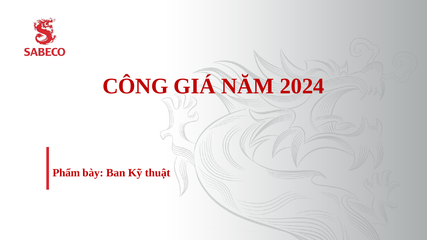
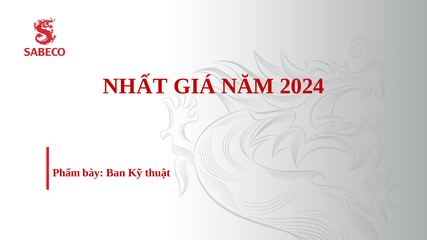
CÔNG: CÔNG -> NHẤT
